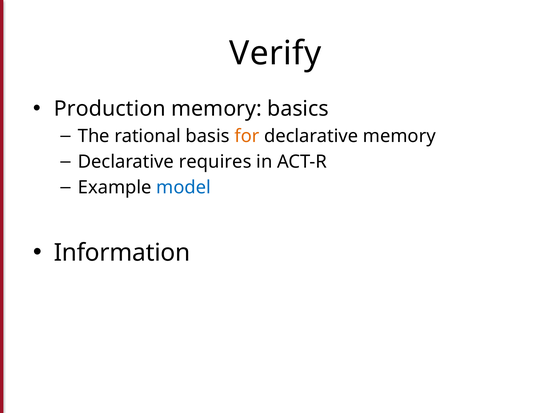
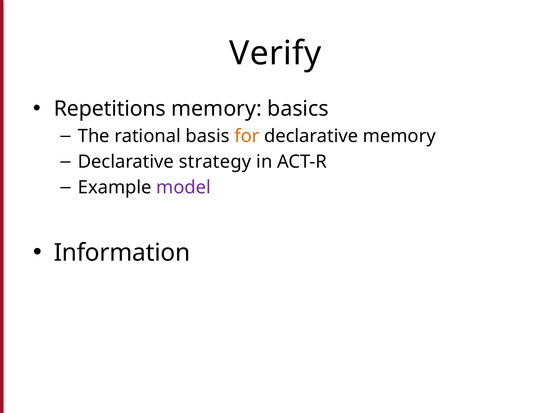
Production: Production -> Repetitions
requires: requires -> strategy
model colour: blue -> purple
